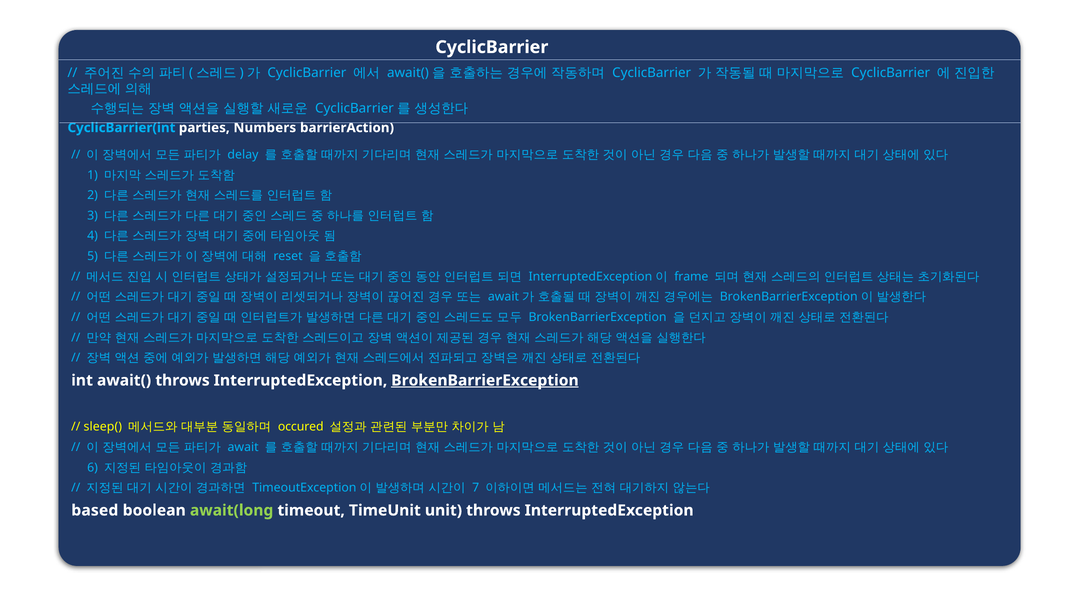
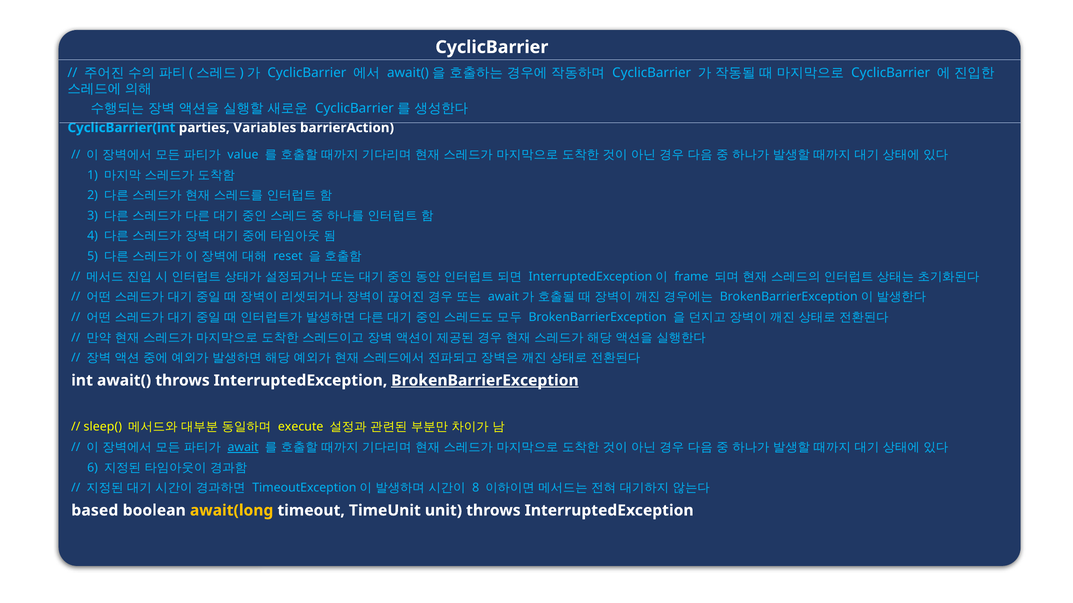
Numbers: Numbers -> Variables
delay: delay -> value
occured: occured -> execute
await underline: none -> present
7: 7 -> 8
await(long colour: light green -> yellow
